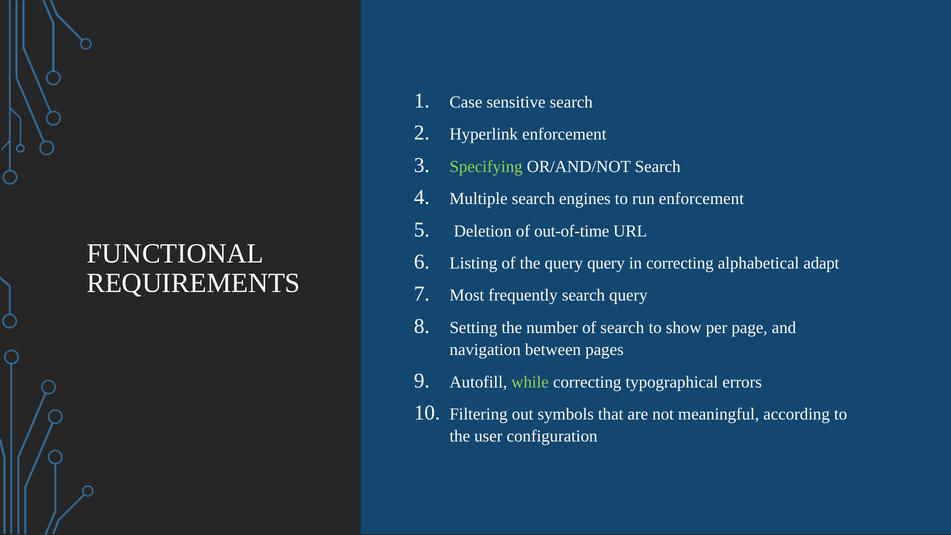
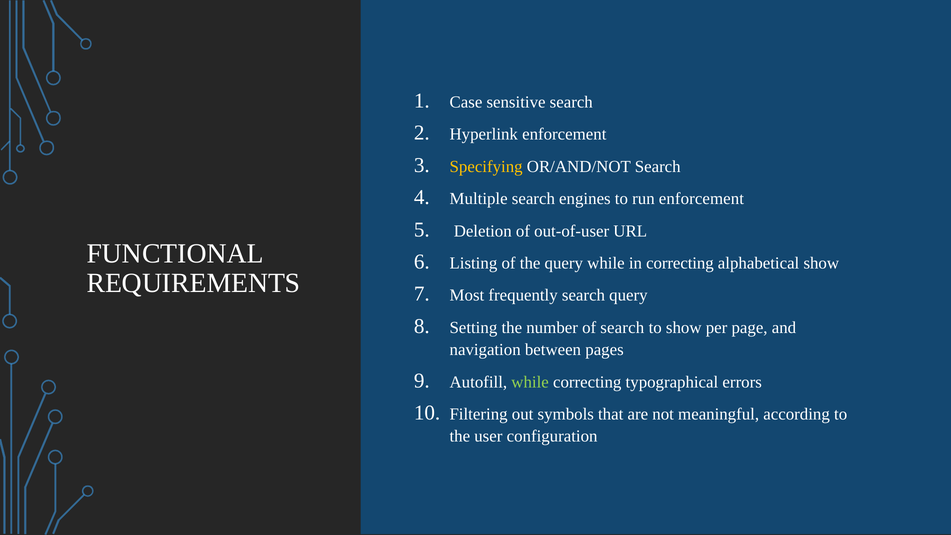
Specifying colour: light green -> yellow
out-of-time: out-of-time -> out-of-user
query query: query -> while
alphabetical adapt: adapt -> show
